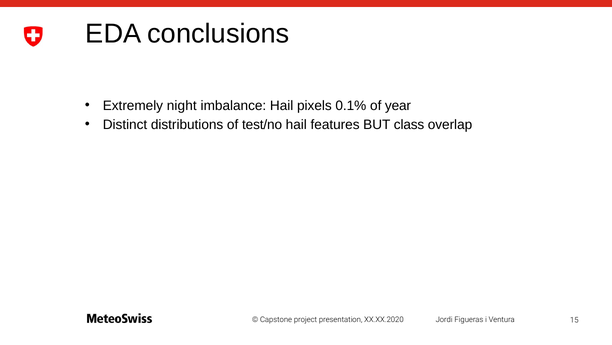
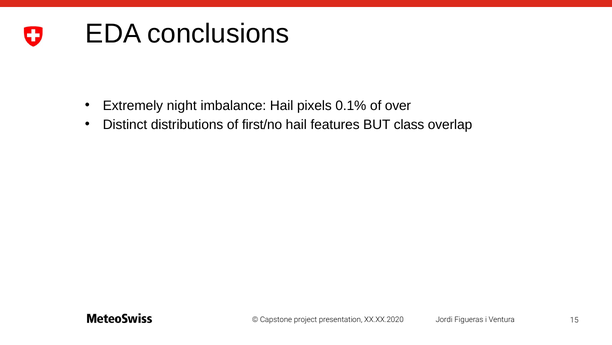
year: year -> over
test/no: test/no -> first/no
